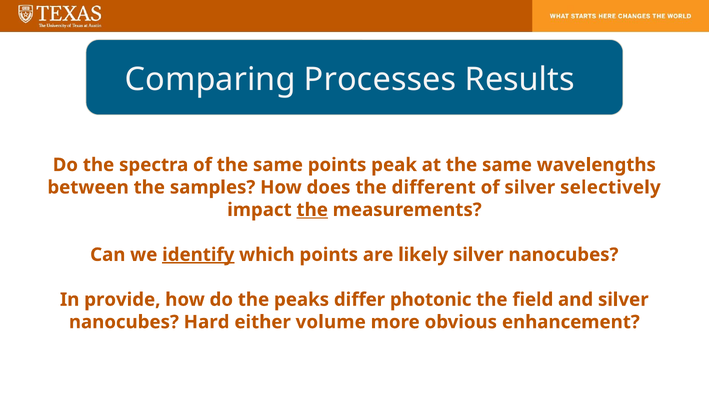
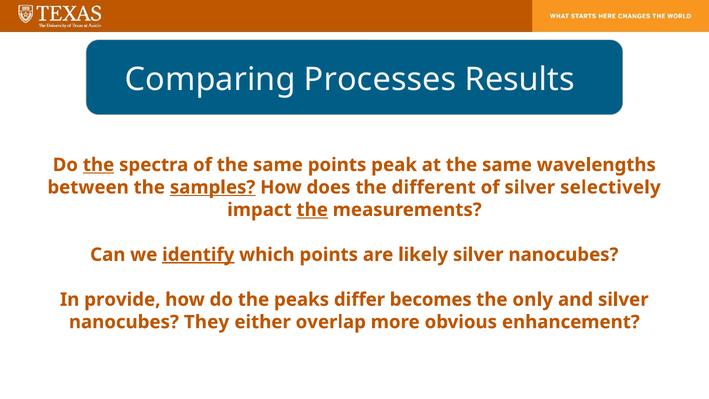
the at (99, 165) underline: none -> present
samples underline: none -> present
photonic: photonic -> becomes
field: field -> only
Hard: Hard -> They
volume: volume -> overlap
